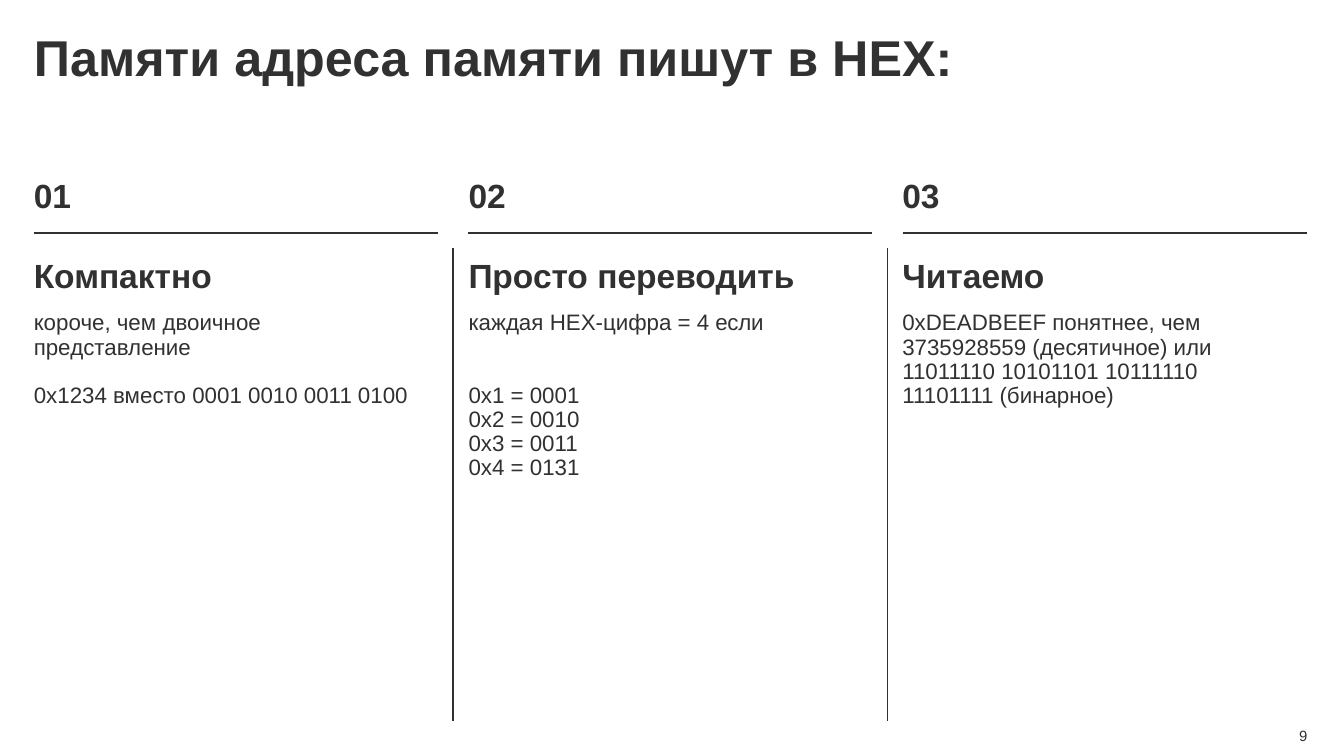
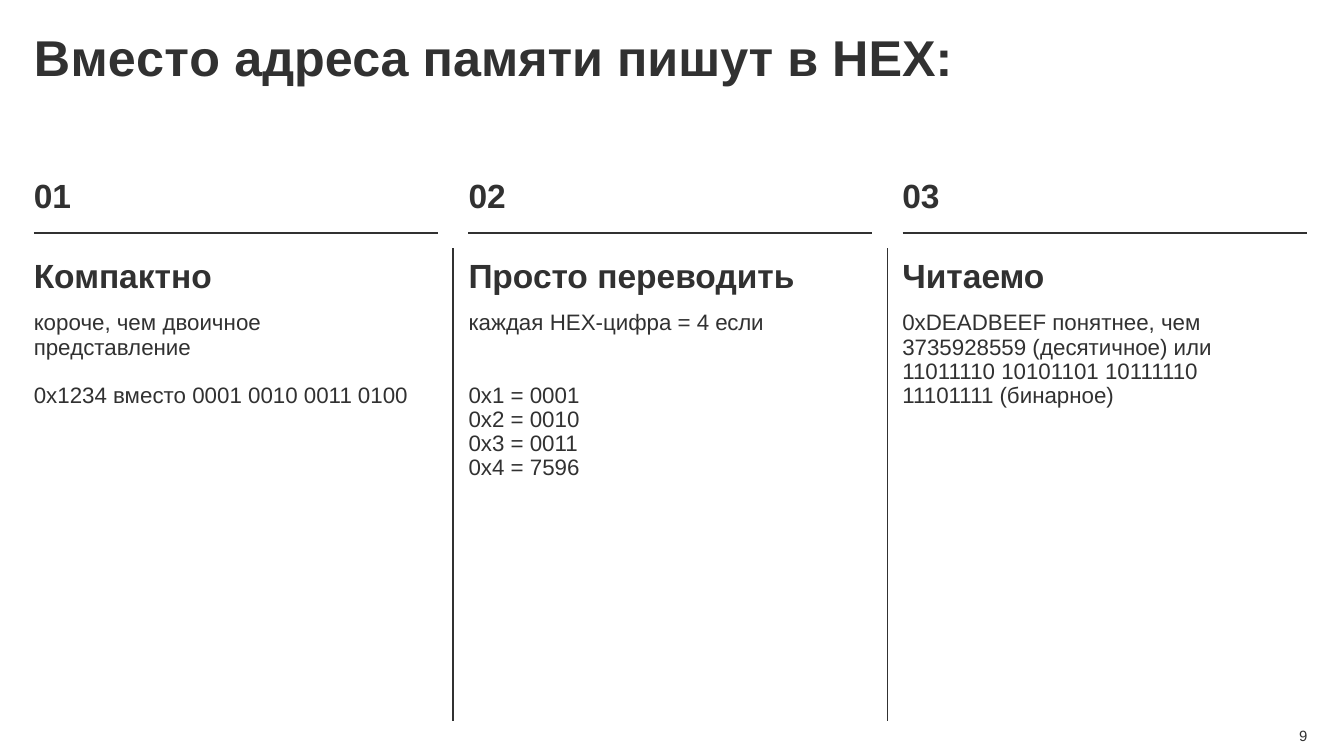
Памяти at (127, 60): Памяти -> Вместо
0131: 0131 -> 7596
